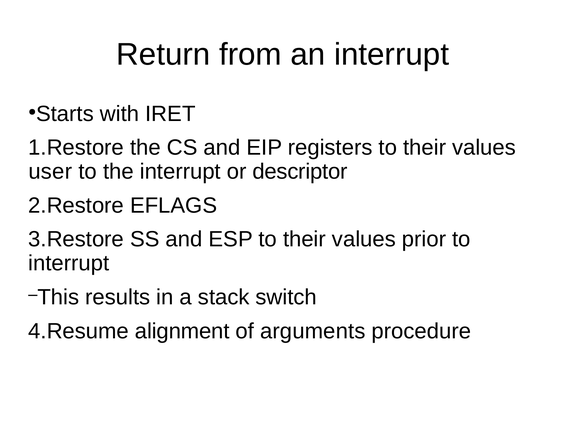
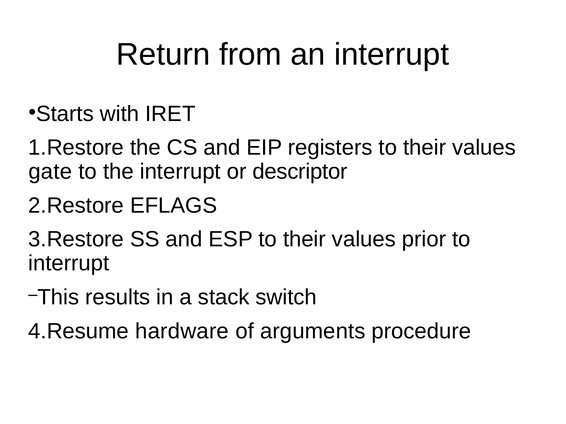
user: user -> gate
alignment: alignment -> hardware
